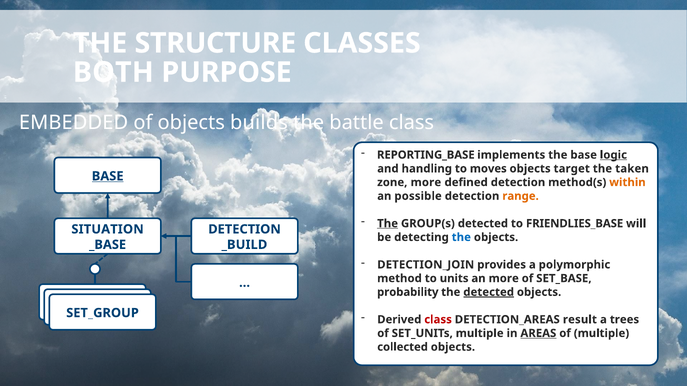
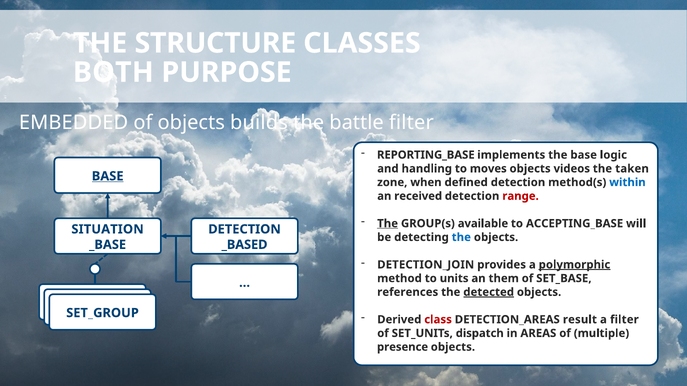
battle class: class -> filter
logic underline: present -> none
target: target -> videos
zone more: more -> when
within colour: orange -> blue
possible: possible -> received
range colour: orange -> red
GROUP(s detected: detected -> available
FRIENDLIES_BASE: FRIENDLIES_BASE -> ACCEPTING_BASE
_BUILD: _BUILD -> _BASED
polymorphic underline: none -> present
an more: more -> them
probability: probability -> references
a trees: trees -> filter
SET_UNITs multiple: multiple -> dispatch
AREAS underline: present -> none
collected: collected -> presence
